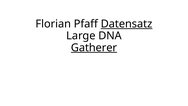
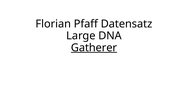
Datensatz underline: present -> none
